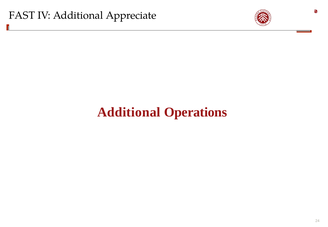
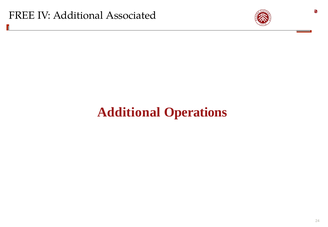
FAST: FAST -> FREE
Appreciate: Appreciate -> Associated
